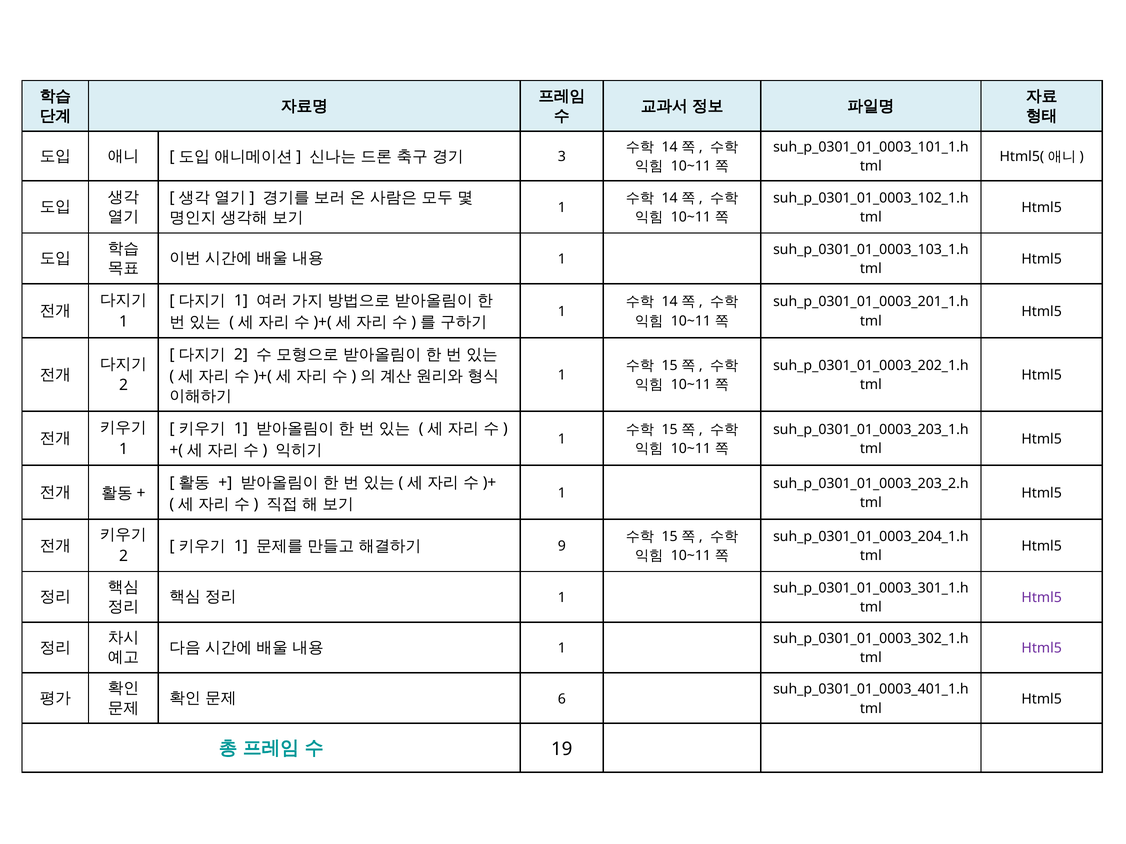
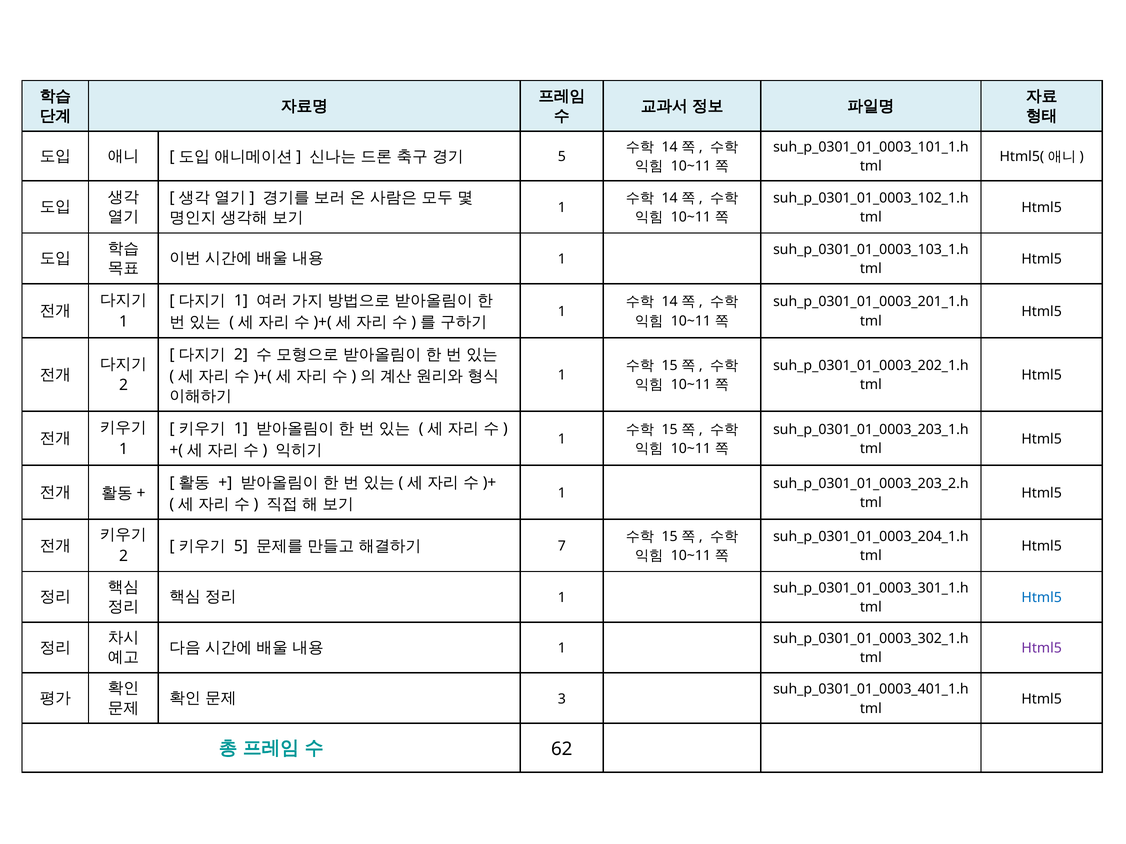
3 at (562, 157): 3 -> 5
1 at (241, 547): 1 -> 5
9: 9 -> 7
Html5 at (1042, 598) colour: purple -> blue
6: 6 -> 3
19: 19 -> 62
